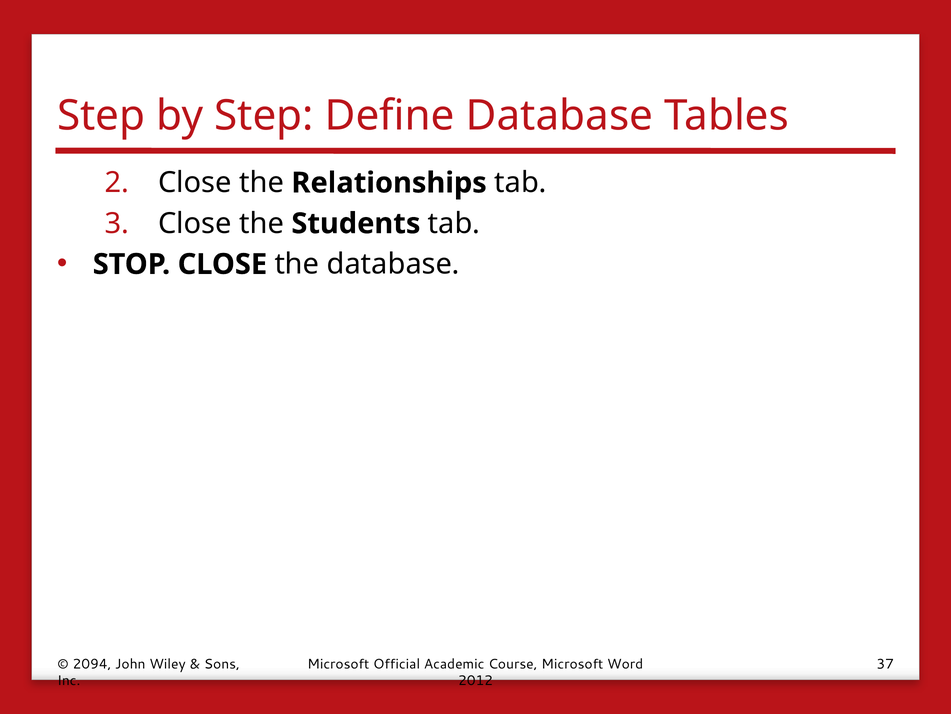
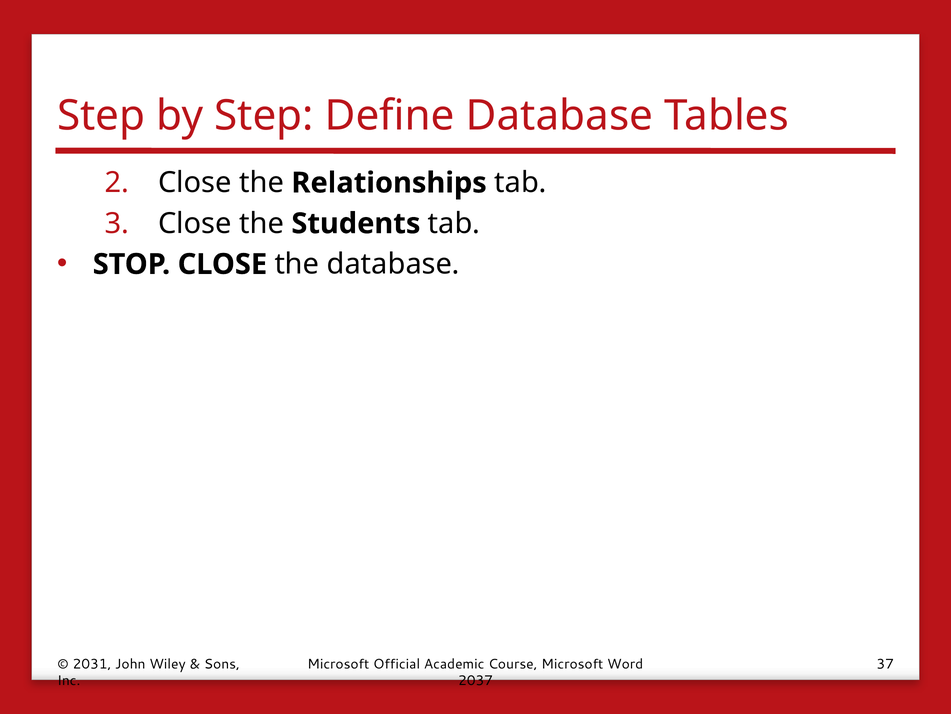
2094: 2094 -> 2031
2012: 2012 -> 2037
